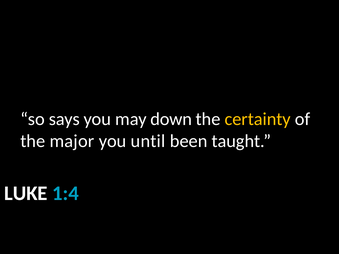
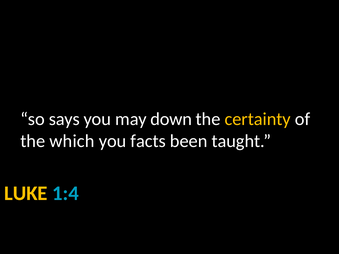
major: major -> which
until: until -> facts
LUKE colour: white -> yellow
